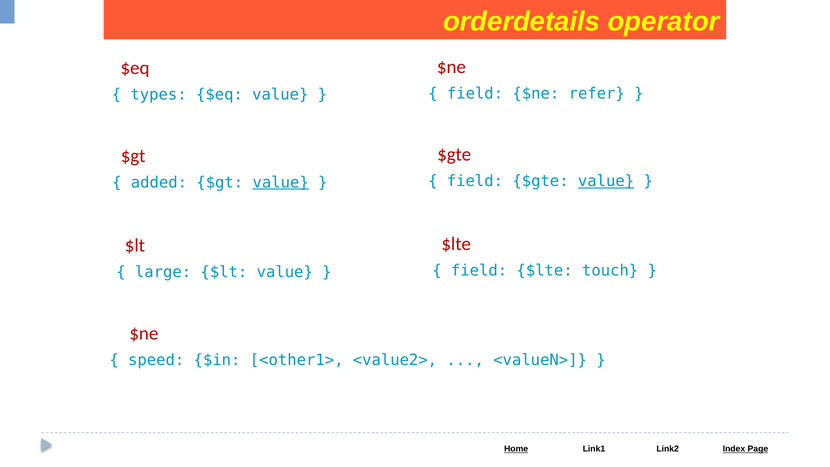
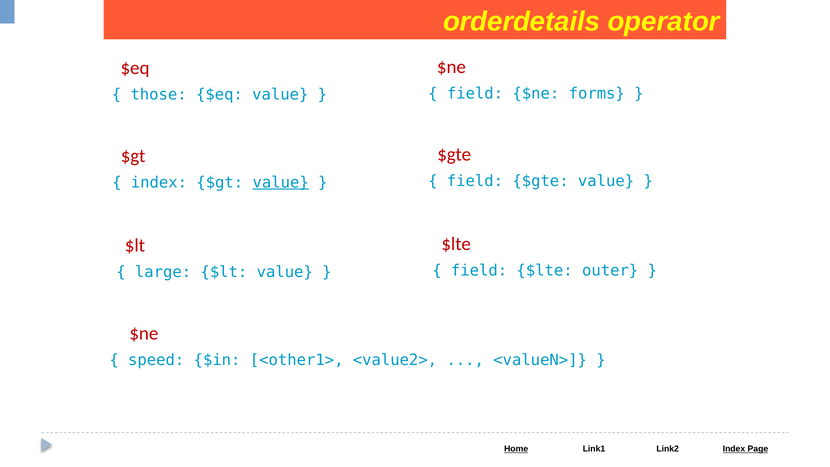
refer: refer -> forms
types: types -> those
value at (606, 181) underline: present -> none
added at (159, 182): added -> index
touch: touch -> outer
